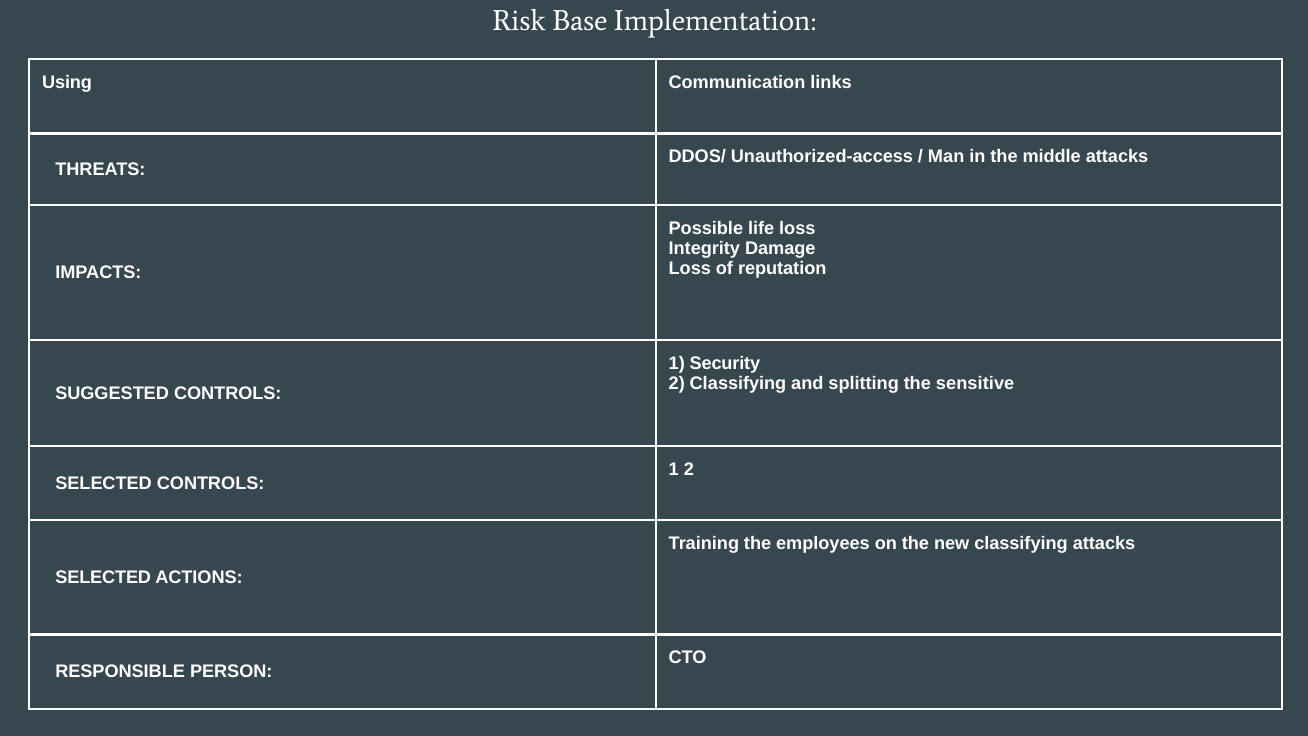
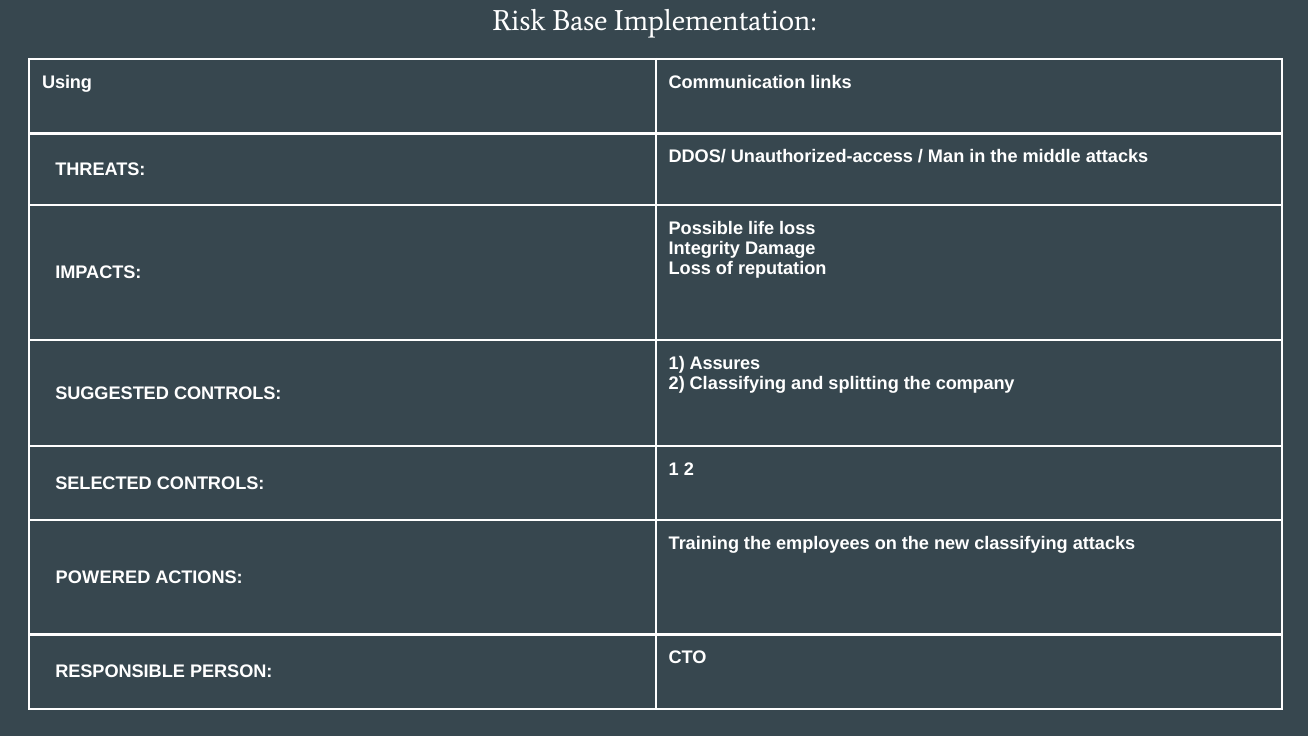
Security: Security -> Assures
sensitive: sensitive -> company
SELECTED at (103, 577): SELECTED -> POWERED
